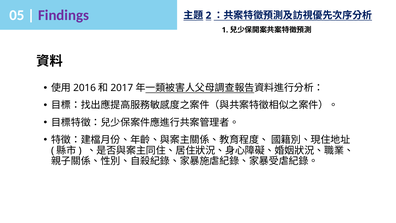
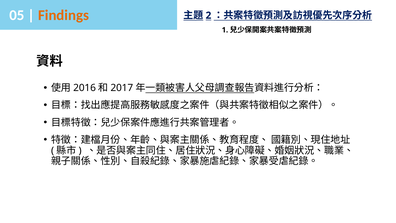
Findings colour: purple -> orange
